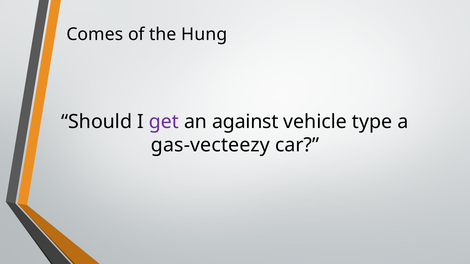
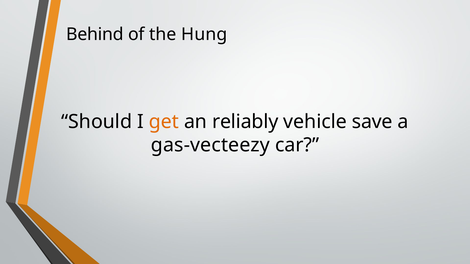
Comes: Comes -> Behind
get colour: purple -> orange
against: against -> reliably
type: type -> save
